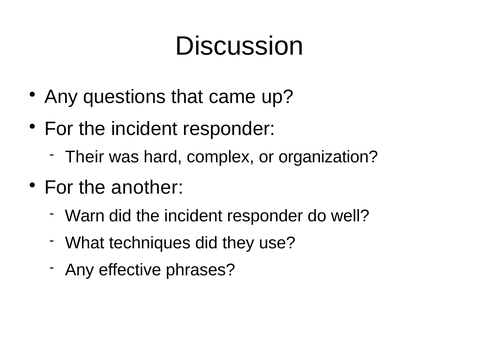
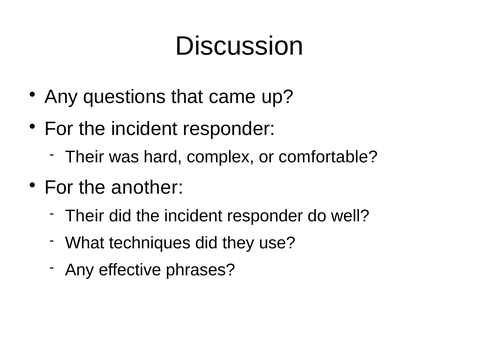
organization: organization -> comfortable
Warn at (85, 216): Warn -> Their
